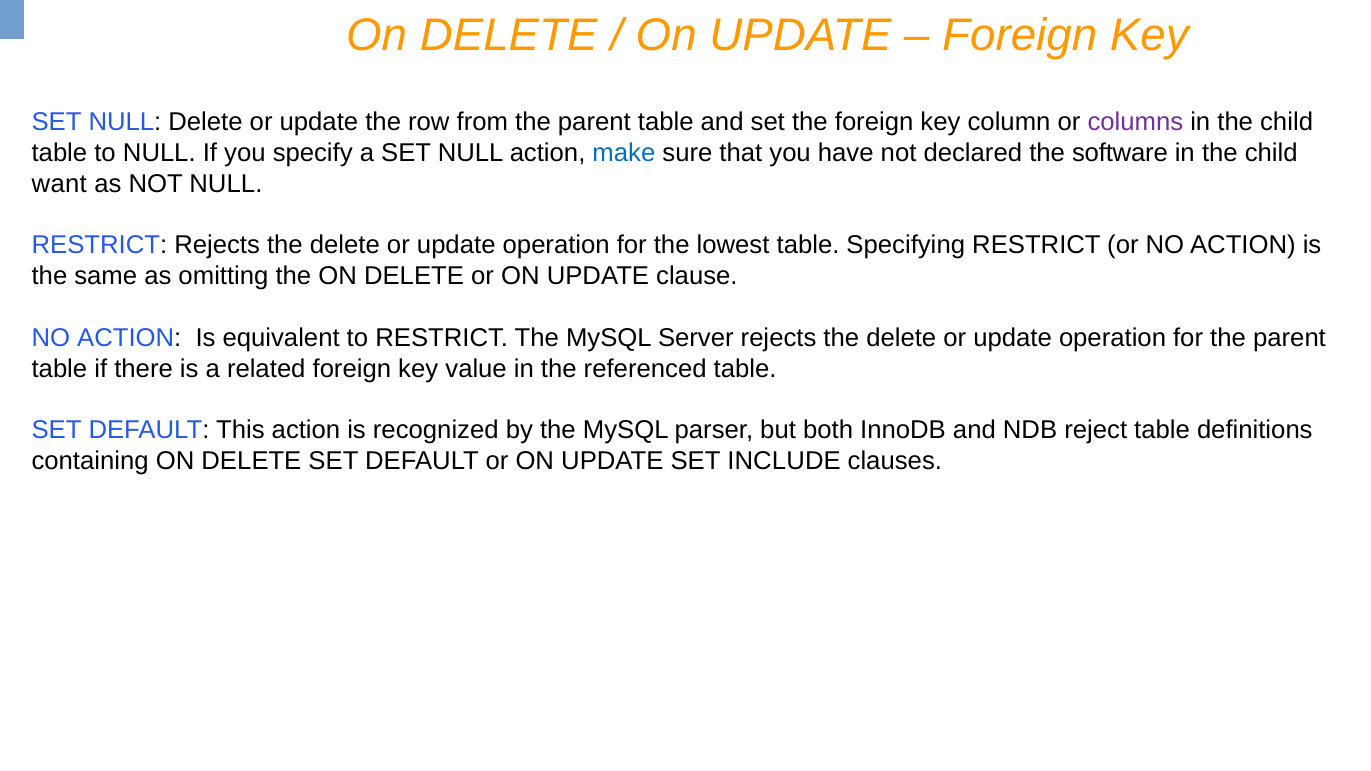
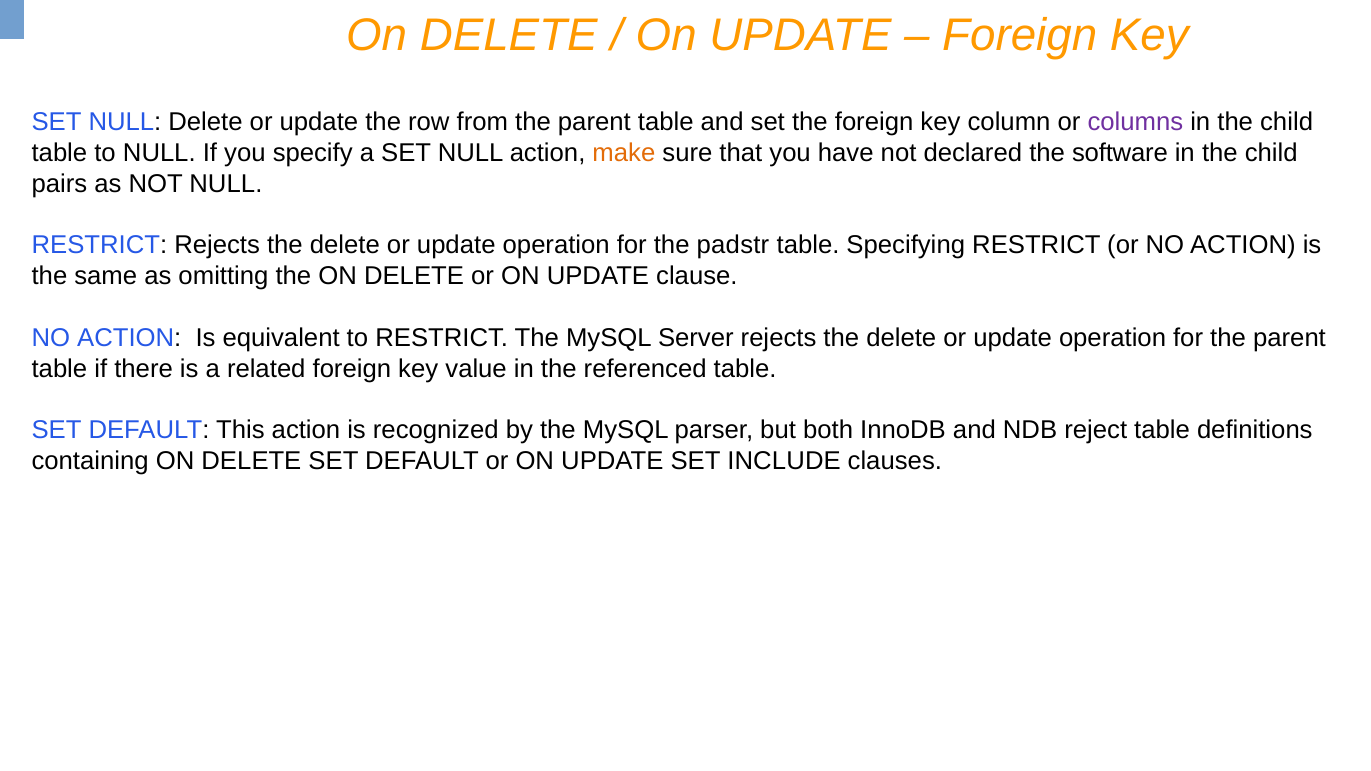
make colour: blue -> orange
want: want -> pairs
lowest: lowest -> padstr
